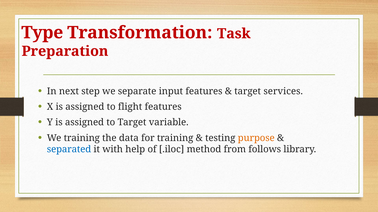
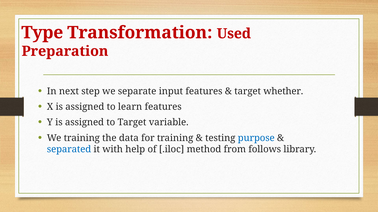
Task: Task -> Used
services: services -> whether
flight: flight -> learn
purpose colour: orange -> blue
